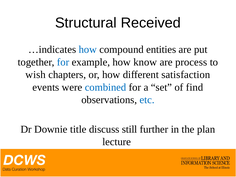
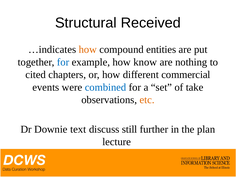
how at (88, 50) colour: blue -> orange
process: process -> nothing
wish: wish -> cited
satisfaction: satisfaction -> commercial
find: find -> take
etc colour: blue -> orange
title: title -> text
